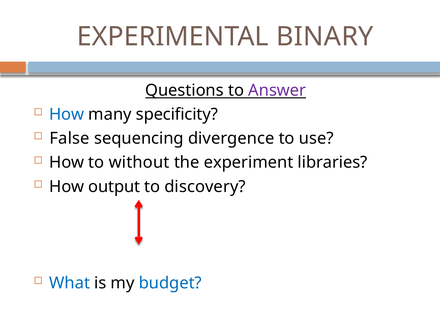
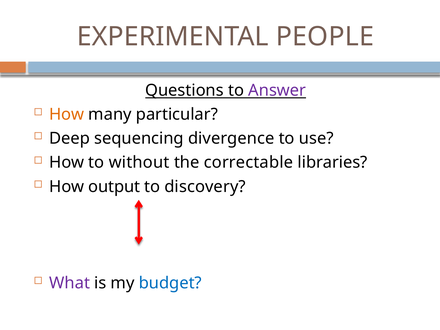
BINARY: BINARY -> PEOPLE
How at (67, 114) colour: blue -> orange
specificity: specificity -> particular
False: False -> Deep
experiment: experiment -> correctable
What colour: blue -> purple
